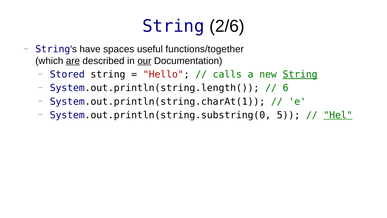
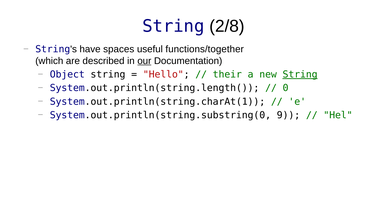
2/6: 2/6 -> 2/8
are underline: present -> none
Stored: Stored -> Object
calls: calls -> their
6: 6 -> 0
5: 5 -> 9
Hel underline: present -> none
